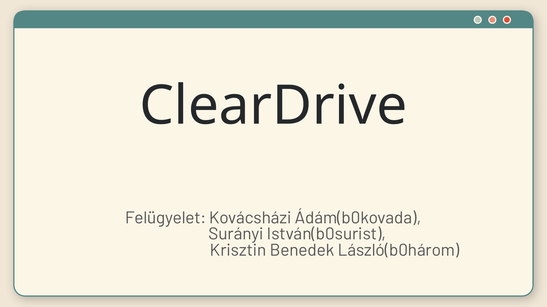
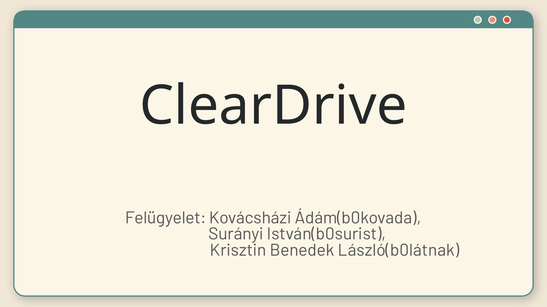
László(b0három: László(b0három -> László(b0látnak
